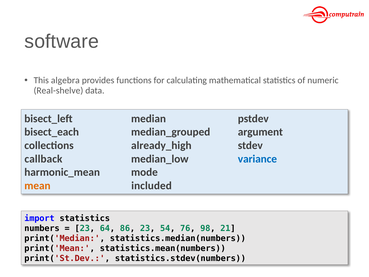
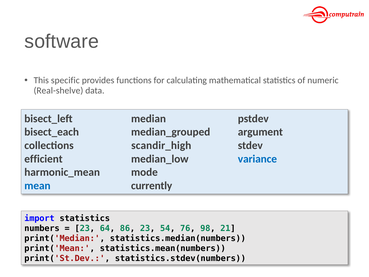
algebra: algebra -> specific
already_high: already_high -> scandir_high
callback: callback -> efficient
mean colour: orange -> blue
included: included -> currently
